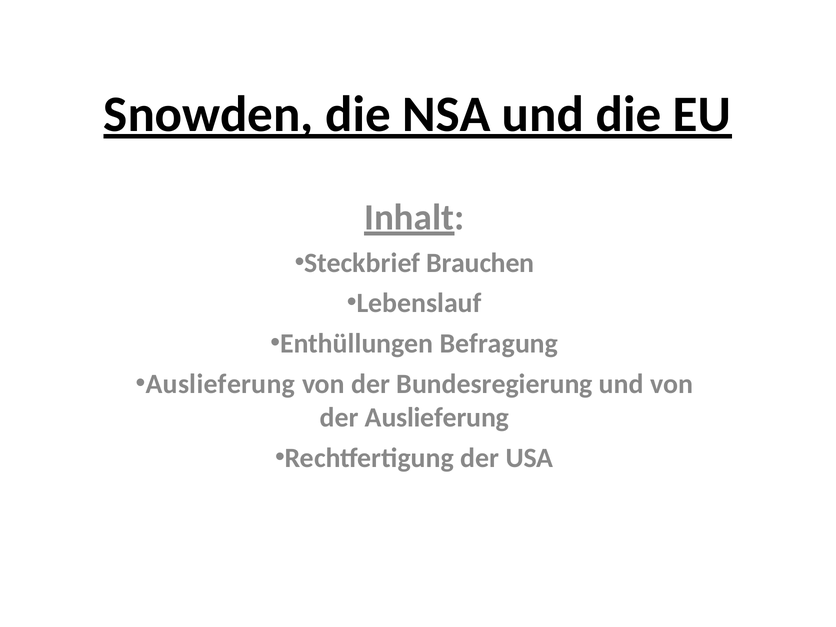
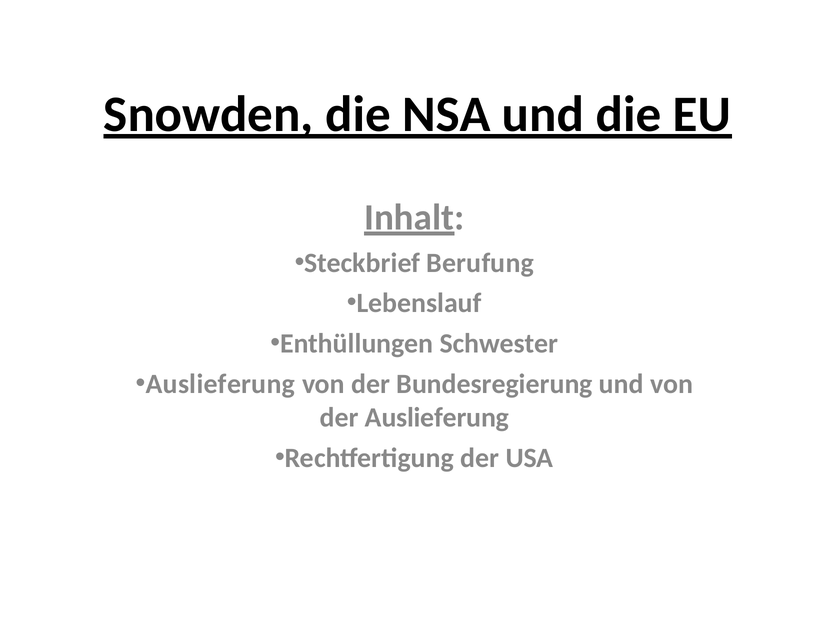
Brauchen: Brauchen -> Berufung
Befragung: Befragung -> Schwester
